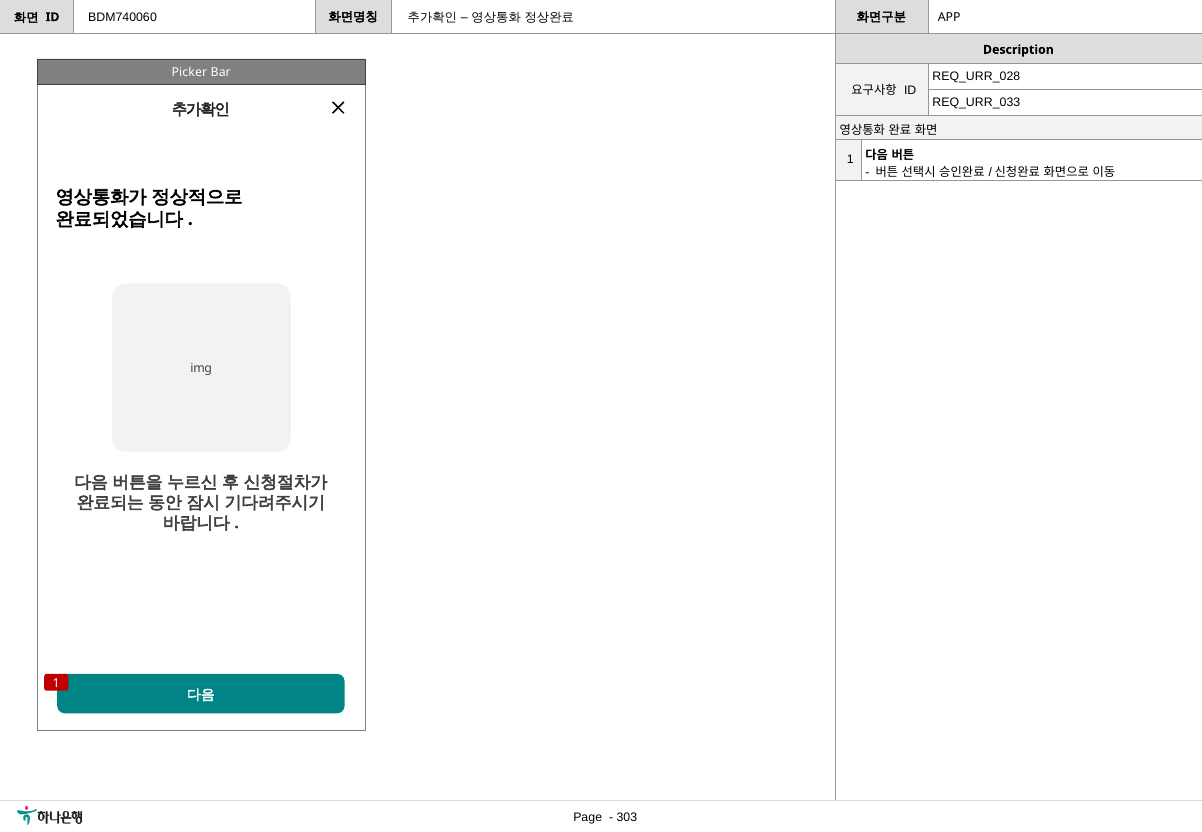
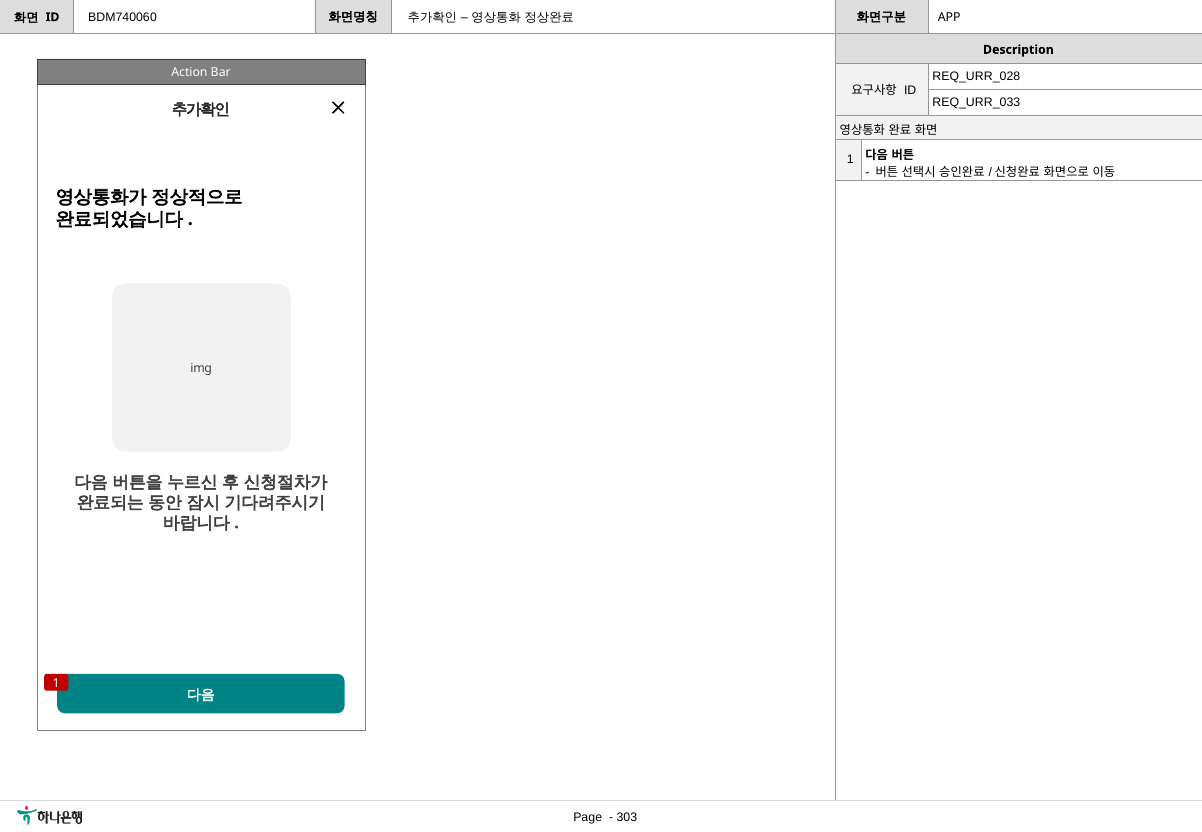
Picker: Picker -> Action
